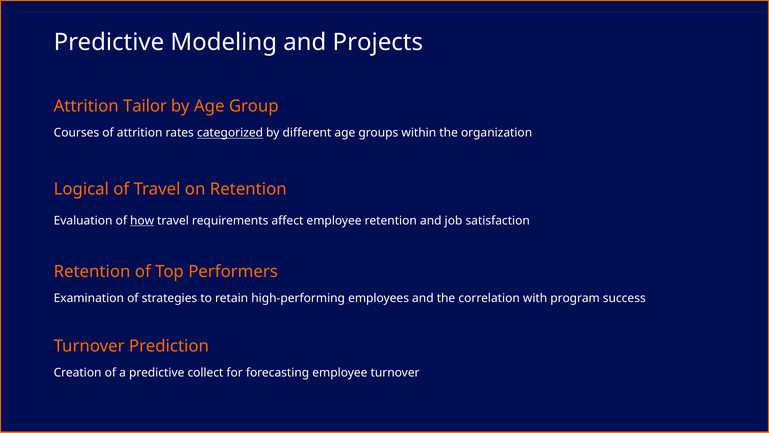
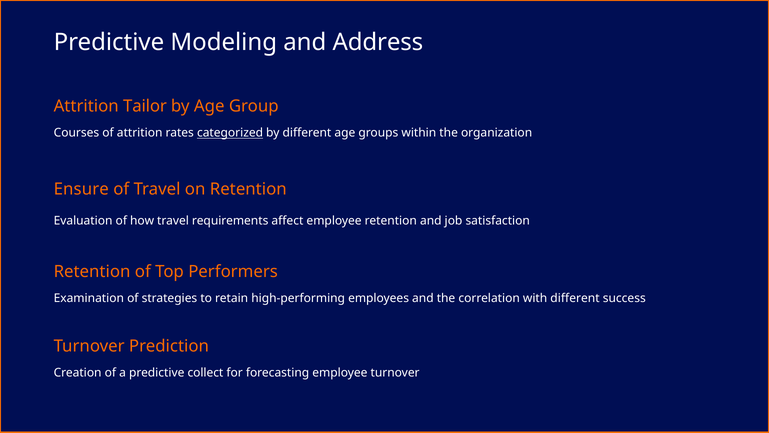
Projects: Projects -> Address
Logical: Logical -> Ensure
how underline: present -> none
with program: program -> different
